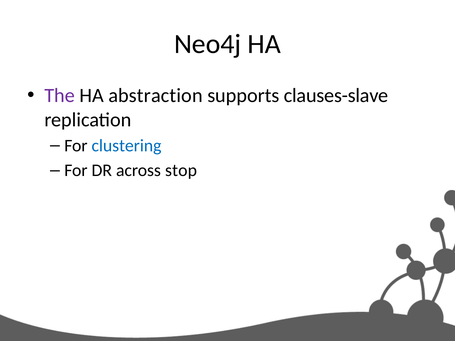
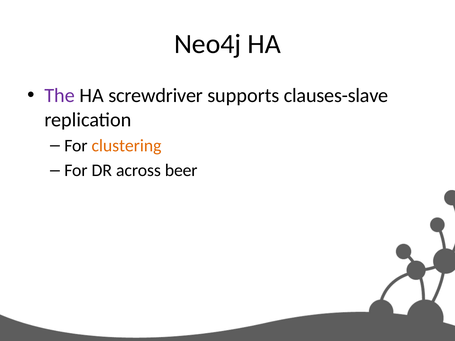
abstraction: abstraction -> screwdriver
clustering colour: blue -> orange
stop: stop -> beer
